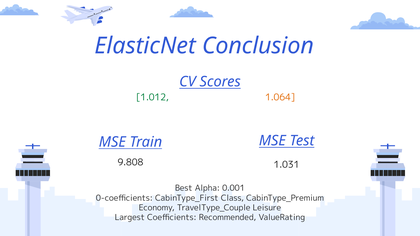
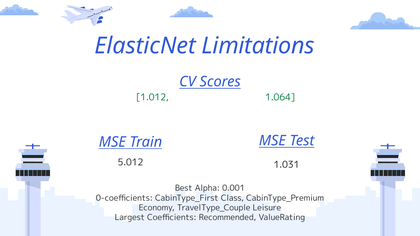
Conclusion: Conclusion -> Limitations
1.064 colour: orange -> green
9.808: 9.808 -> 5.012
